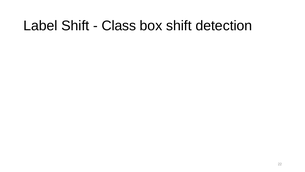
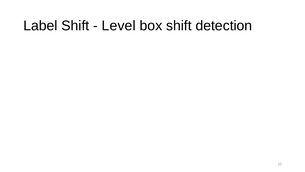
Class: Class -> Level
